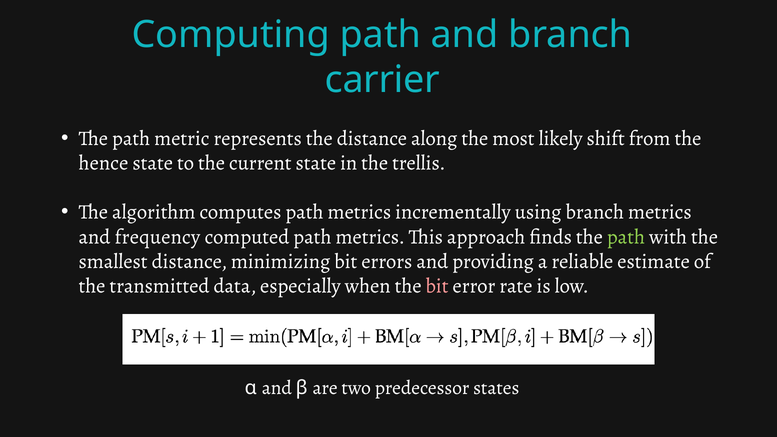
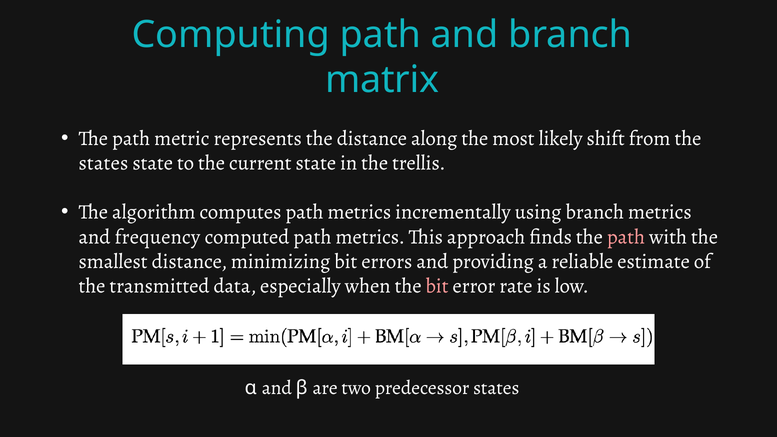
carrier: carrier -> matrix
hence at (103, 163): hence -> states
path at (626, 237) colour: light green -> pink
